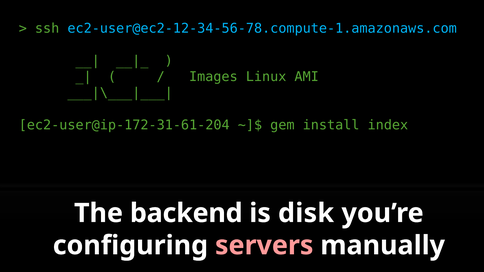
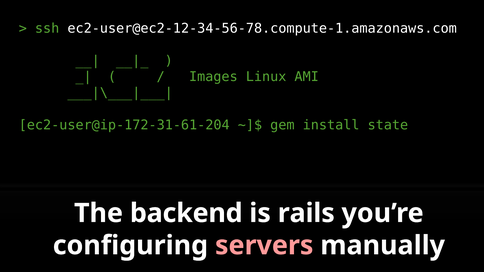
ec2-user@ec2-12-34-56-78.compute-1.amazonaws.com colour: light blue -> white
index: index -> state
disk: disk -> rails
